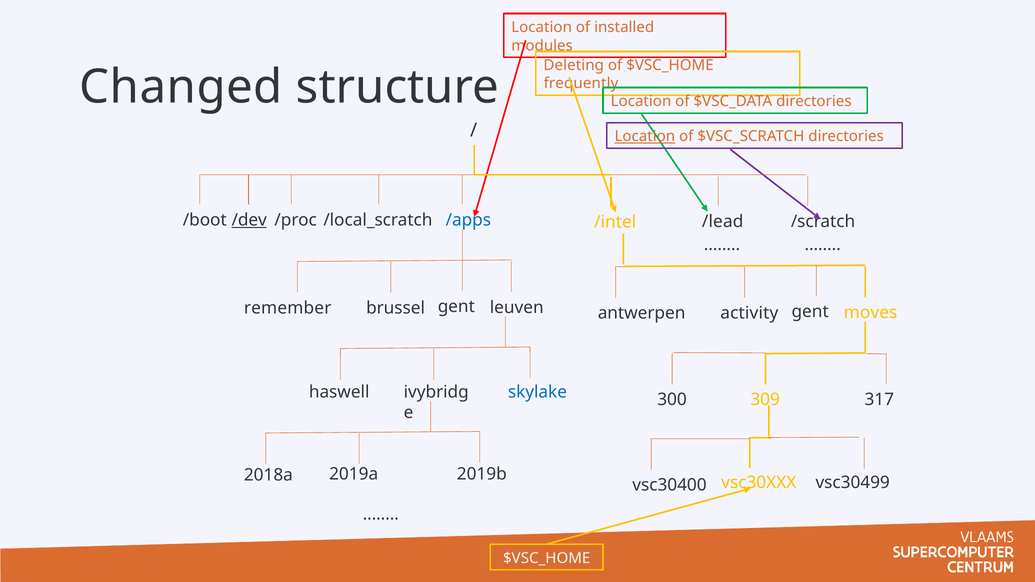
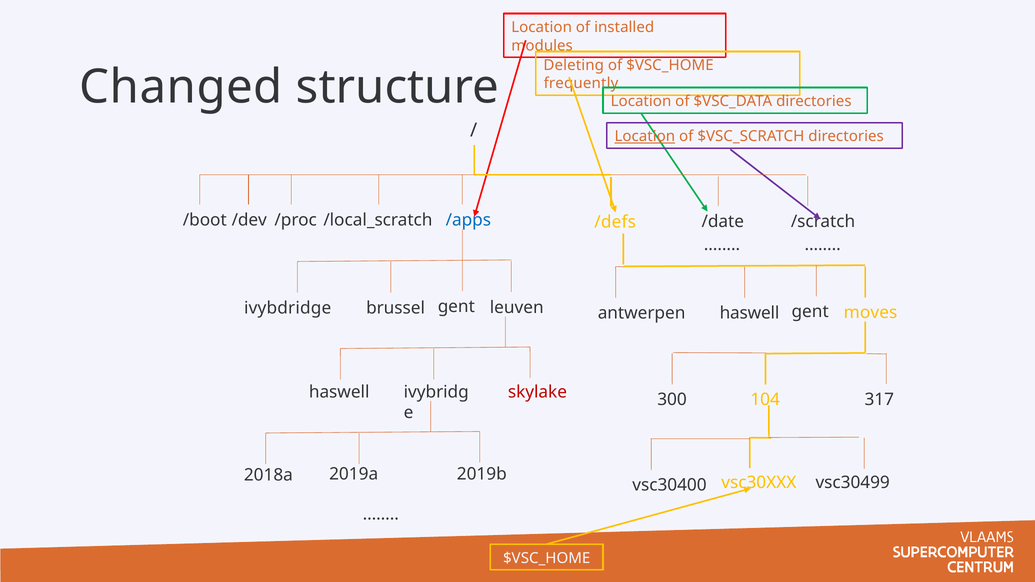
/dev underline: present -> none
/lead: /lead -> /date
/intel: /intel -> /defs
remember: remember -> ivybdridge
antwerpen activity: activity -> haswell
skylake colour: blue -> red
309: 309 -> 104
